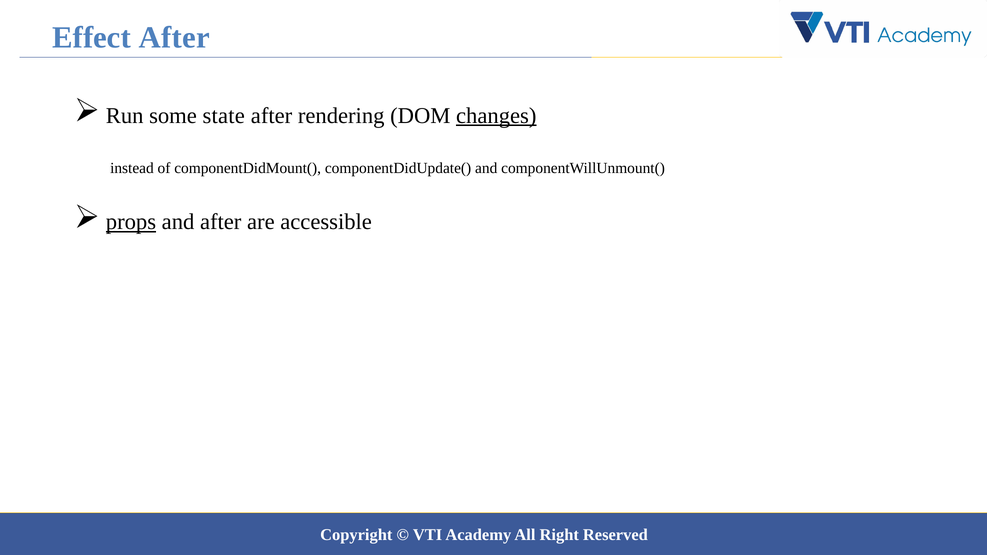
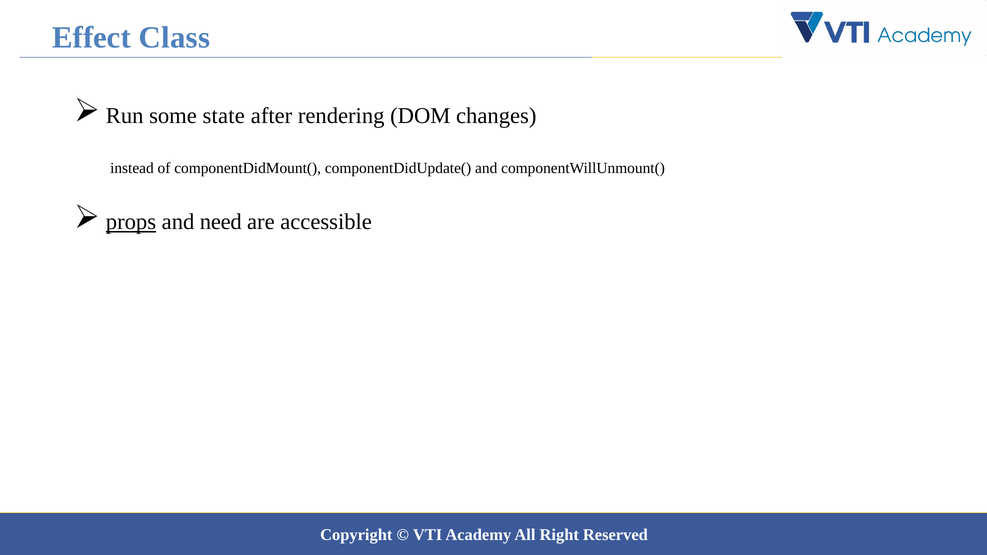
Effect After: After -> Class
changes underline: present -> none
and after: after -> need
